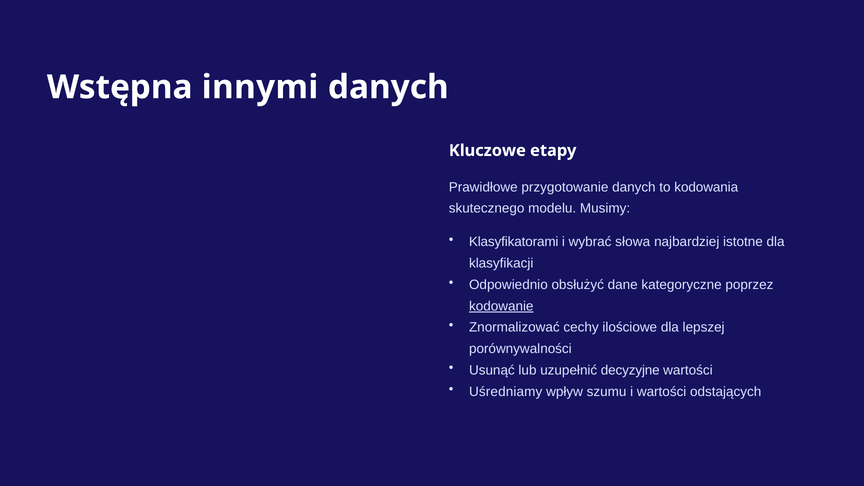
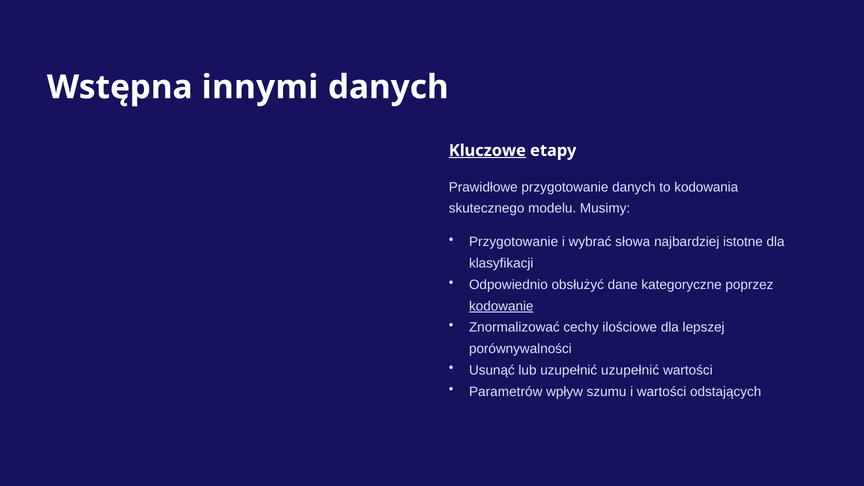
Kluczowe underline: none -> present
Klasyfikatorami at (514, 242): Klasyfikatorami -> Przygotowanie
uzupełnić decyzyjne: decyzyjne -> uzupełnić
Uśredniamy: Uśredniamy -> Parametrów
